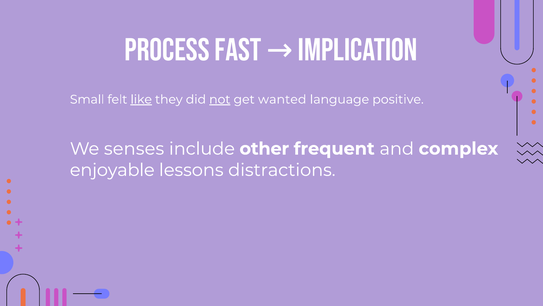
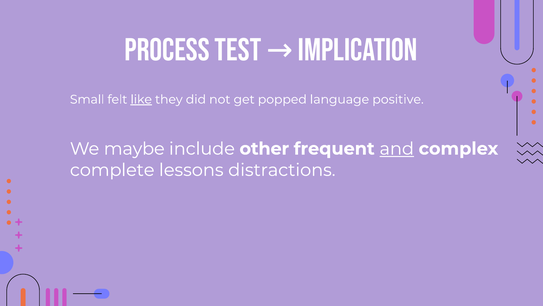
fast: fast -> test
not underline: present -> none
wanted: wanted -> popped
senses: senses -> maybe
and underline: none -> present
enjoyable: enjoyable -> complete
